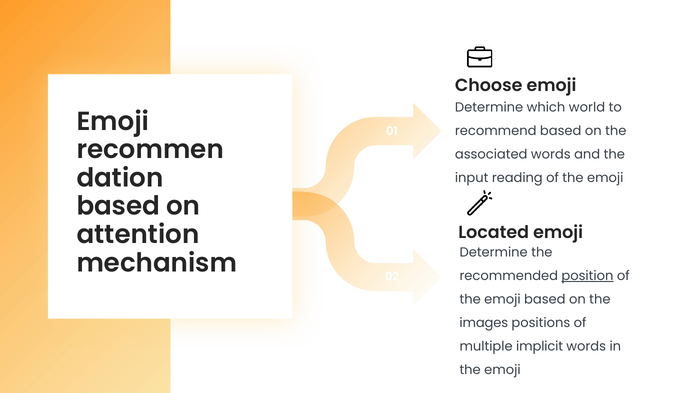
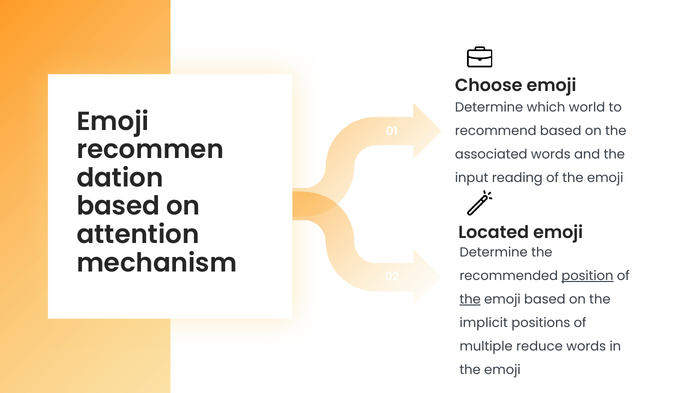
the at (470, 299) underline: none -> present
images: images -> implicit
implicit: implicit -> reduce
